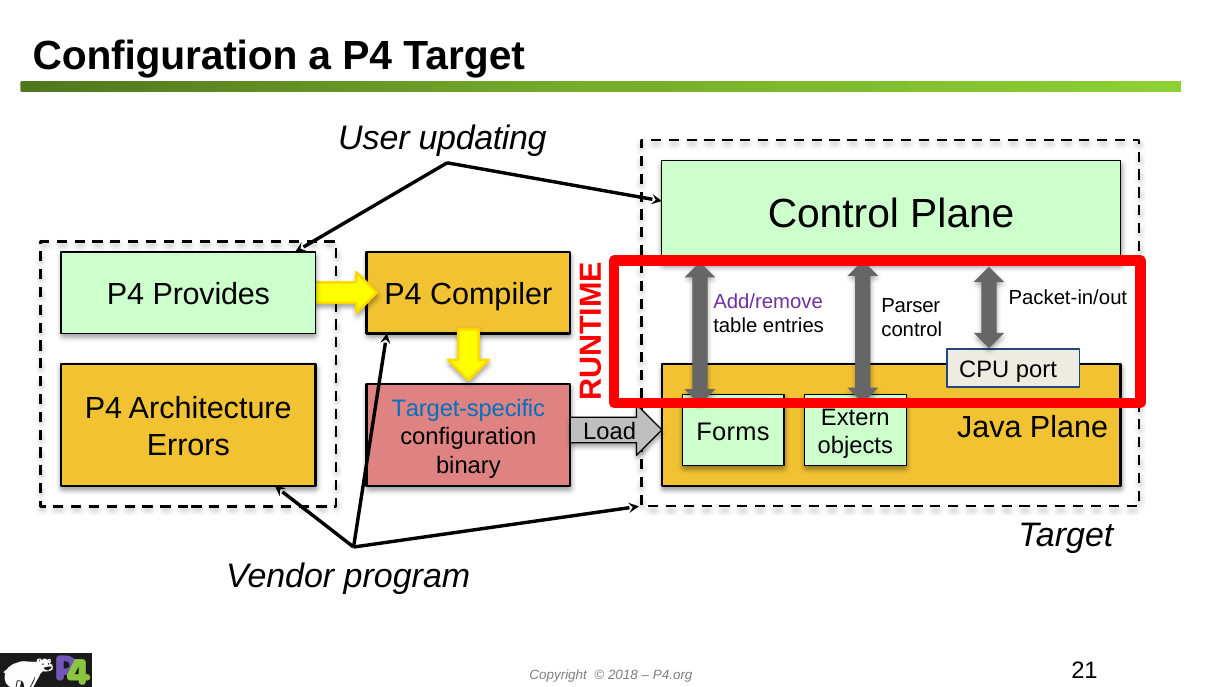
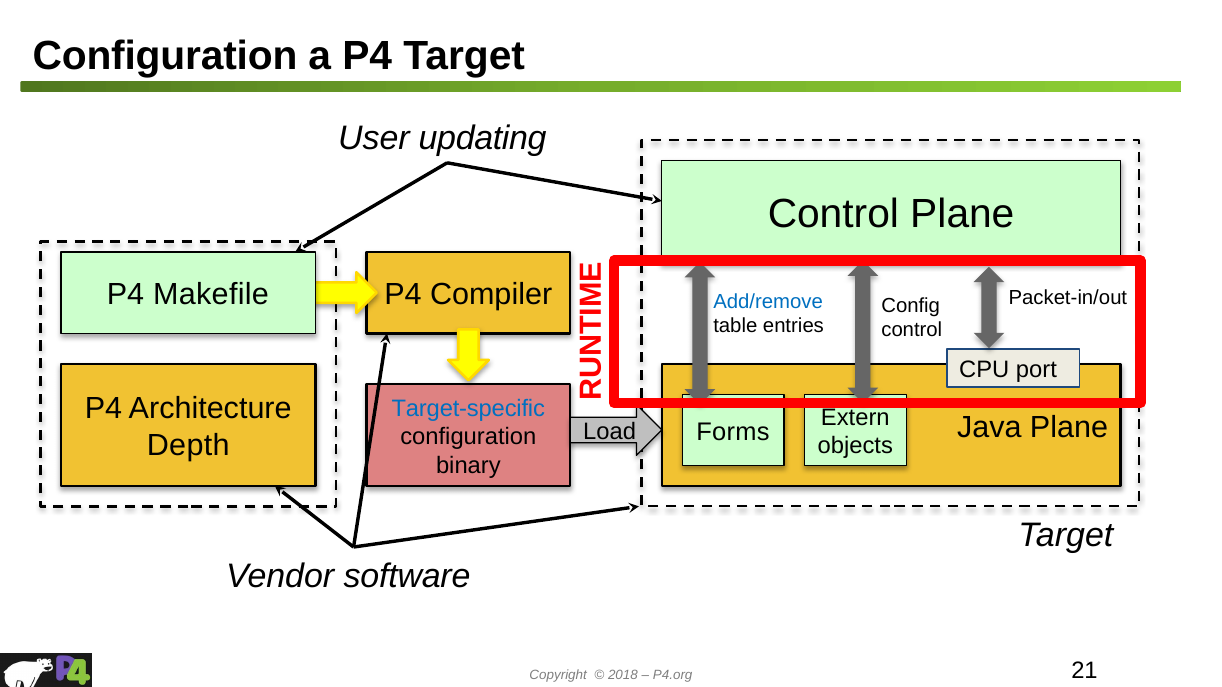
Provides: Provides -> Makefile
Add/remove colour: purple -> blue
Parser: Parser -> Config
Errors: Errors -> Depth
program: program -> software
